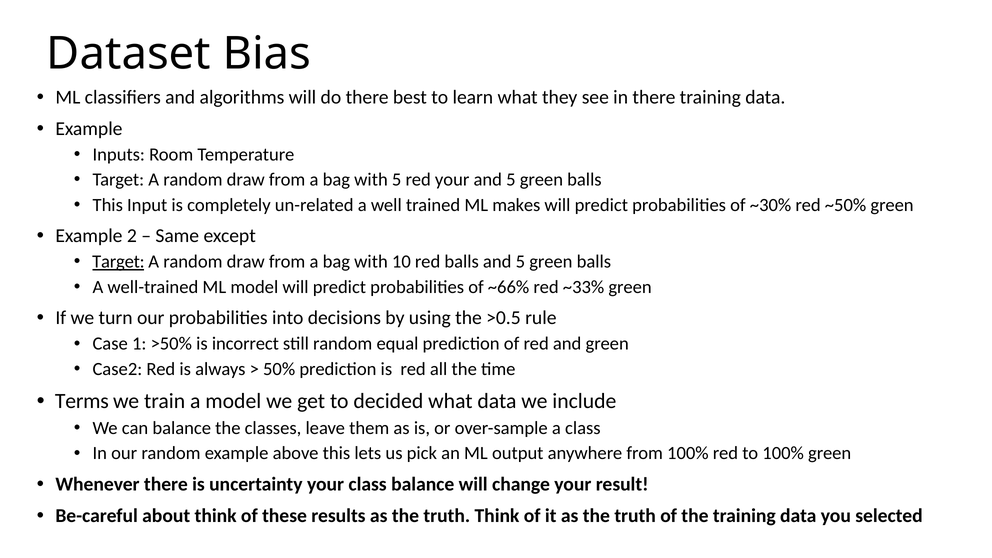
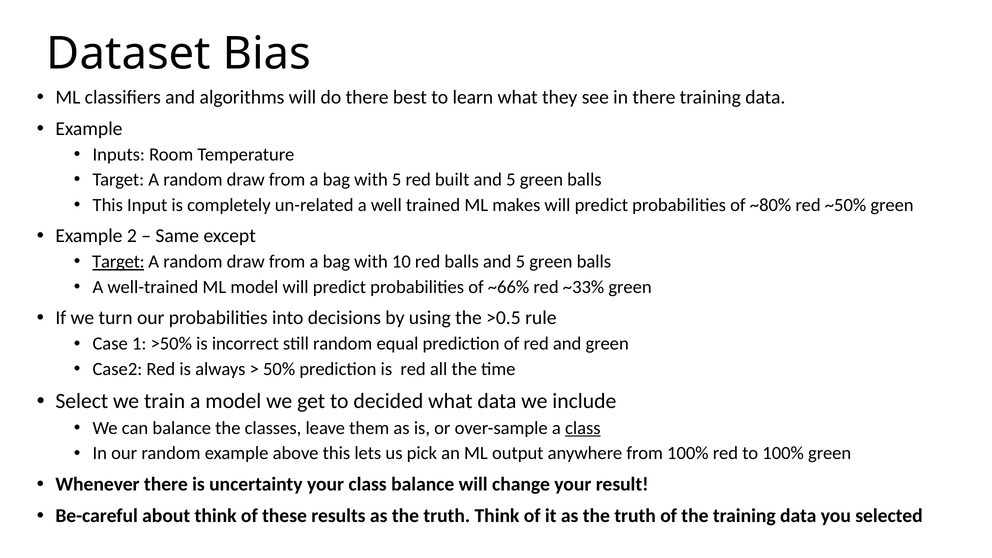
red your: your -> built
~30%: ~30% -> ~80%
Terms: Terms -> Select
class at (583, 428) underline: none -> present
